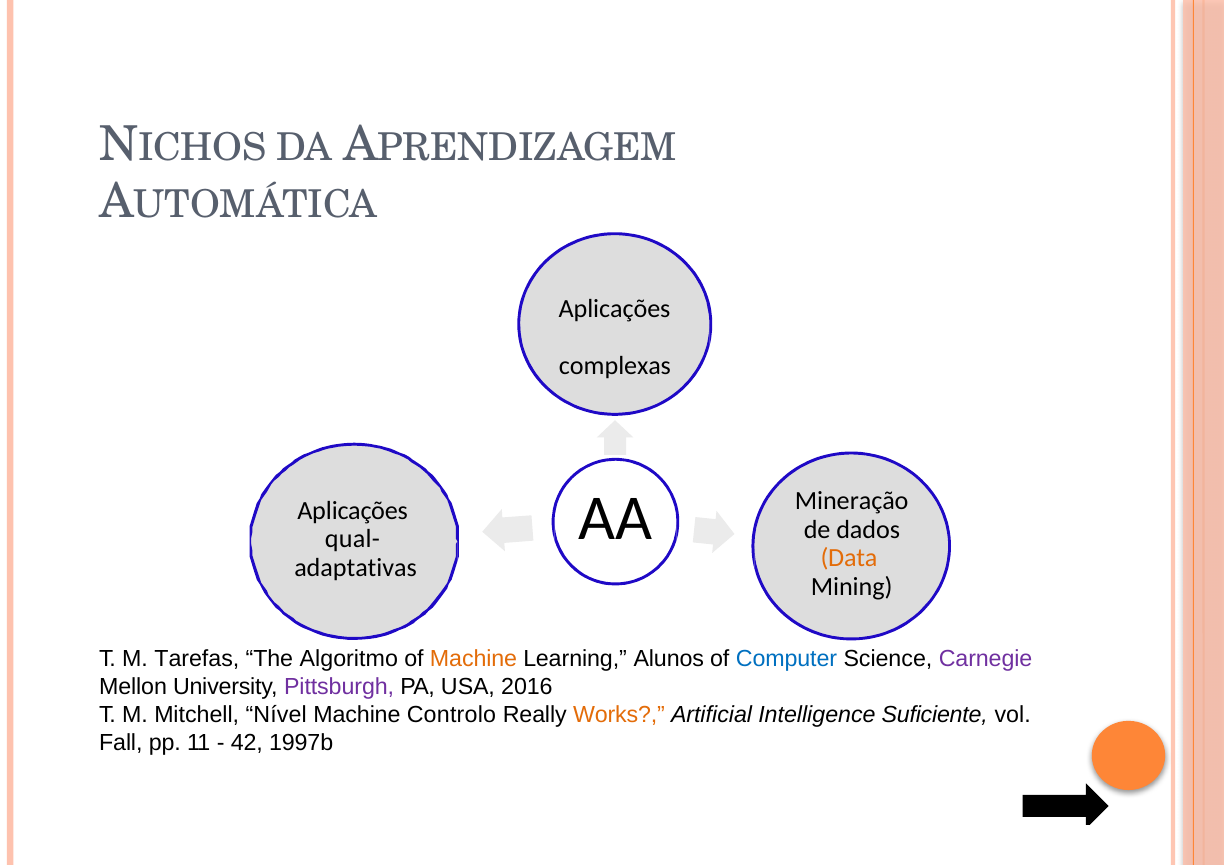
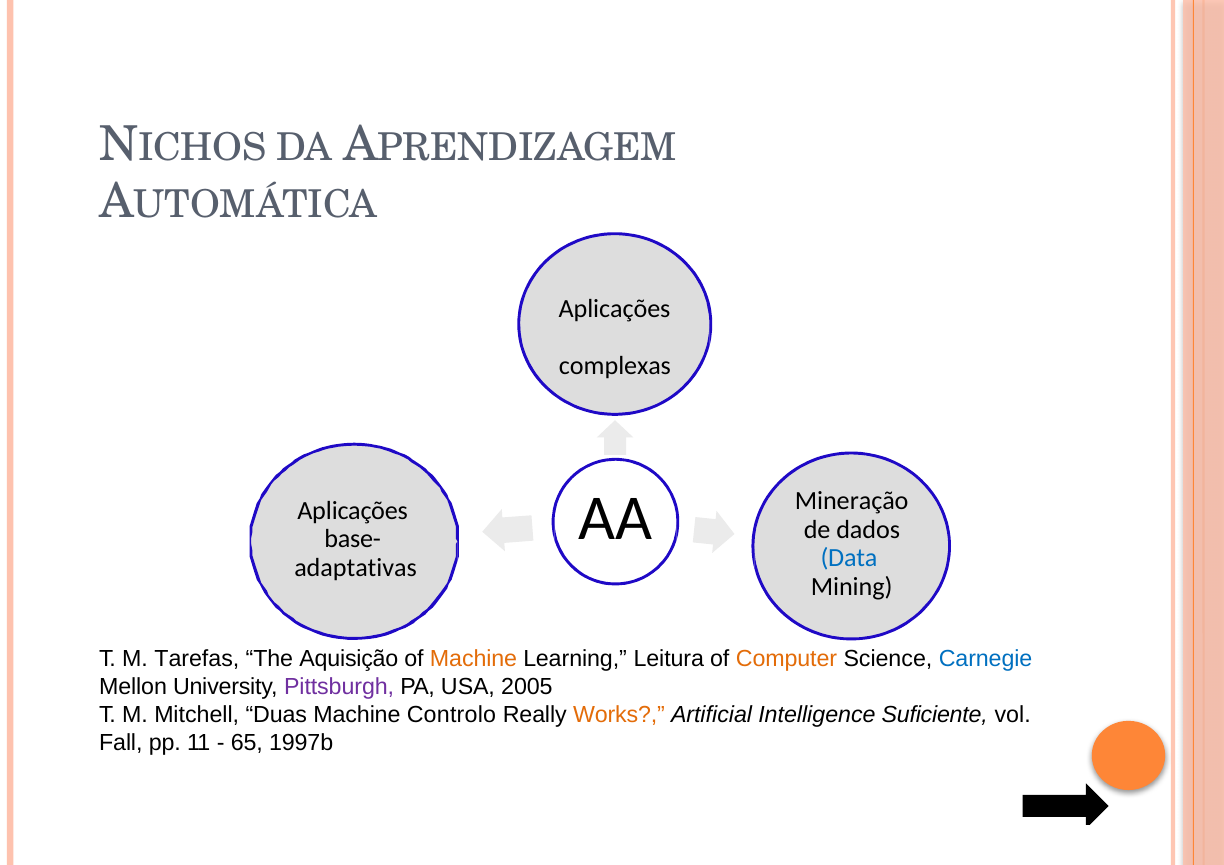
qual-: qual- -> base-
Data colour: orange -> blue
Algoritmo: Algoritmo -> Aquisição
Alunos: Alunos -> Leitura
Computer colour: blue -> orange
Carnegie colour: purple -> blue
2016: 2016 -> 2005
Nível: Nível -> Duas
42: 42 -> 65
